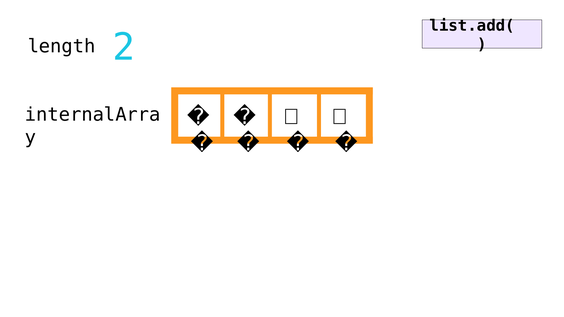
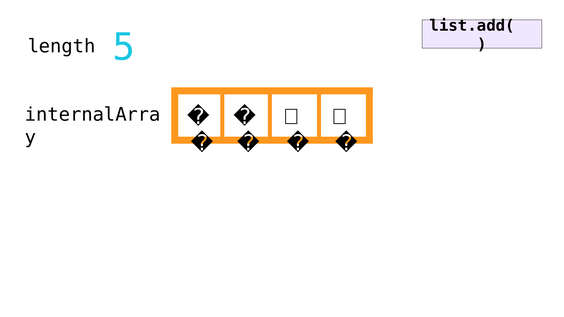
2: 2 -> 5
